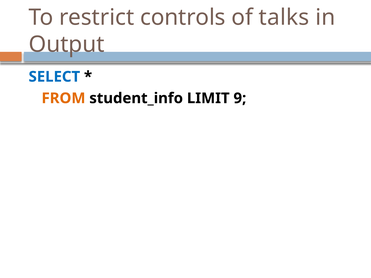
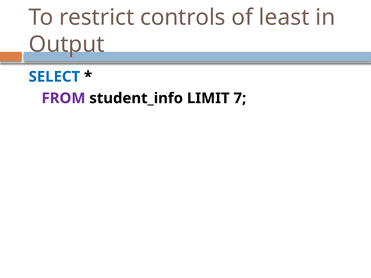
talks: talks -> least
FROM colour: orange -> purple
9: 9 -> 7
